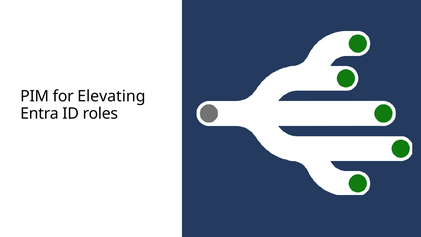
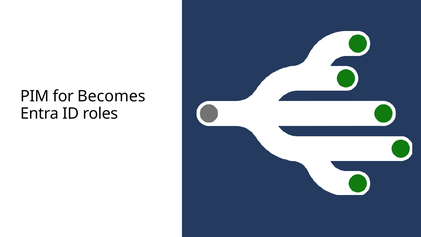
Elevating: Elevating -> Becomes
